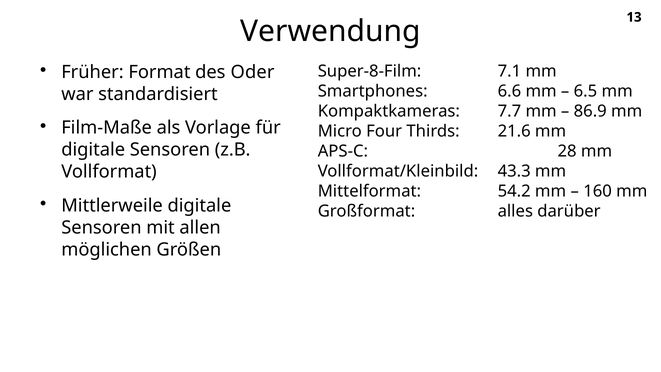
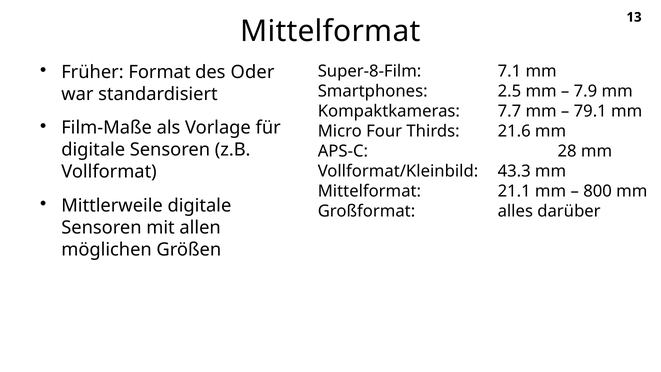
Verwendung at (330, 31): Verwendung -> Mittelformat
6.6: 6.6 -> 2.5
6.5: 6.5 -> 7.9
86.9: 86.9 -> 79.1
54.2: 54.2 -> 21.1
160: 160 -> 800
